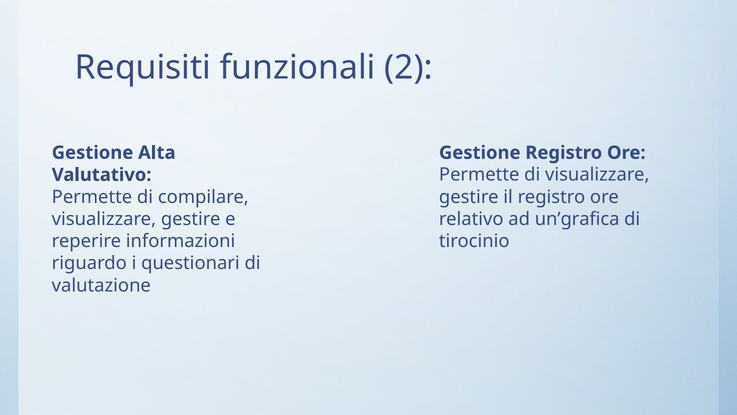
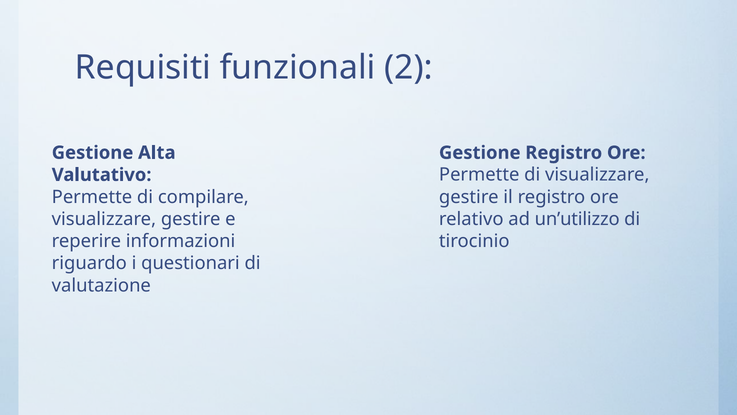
un’grafica: un’grafica -> un’utilizzo
